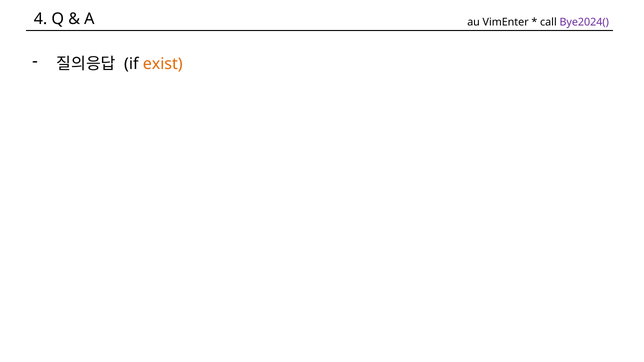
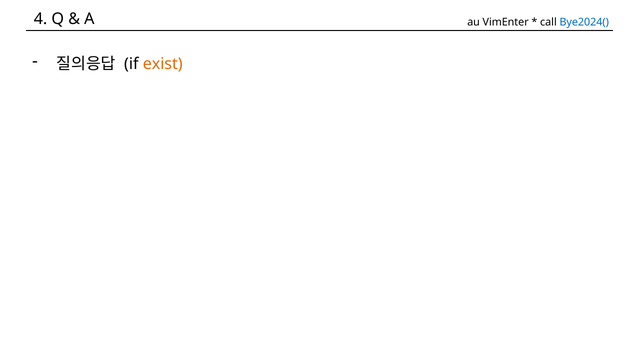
Bye2024( colour: purple -> blue
